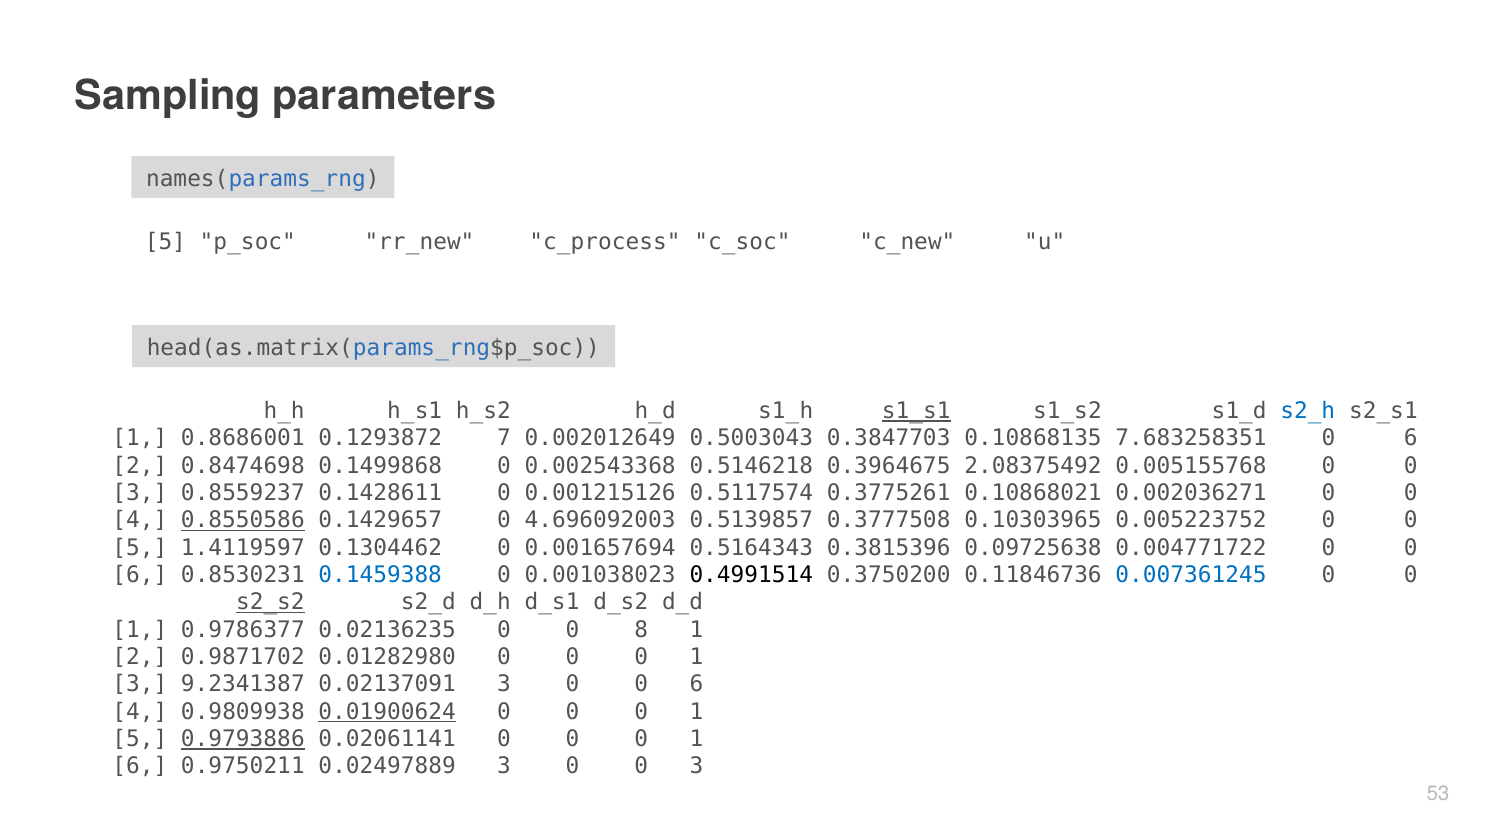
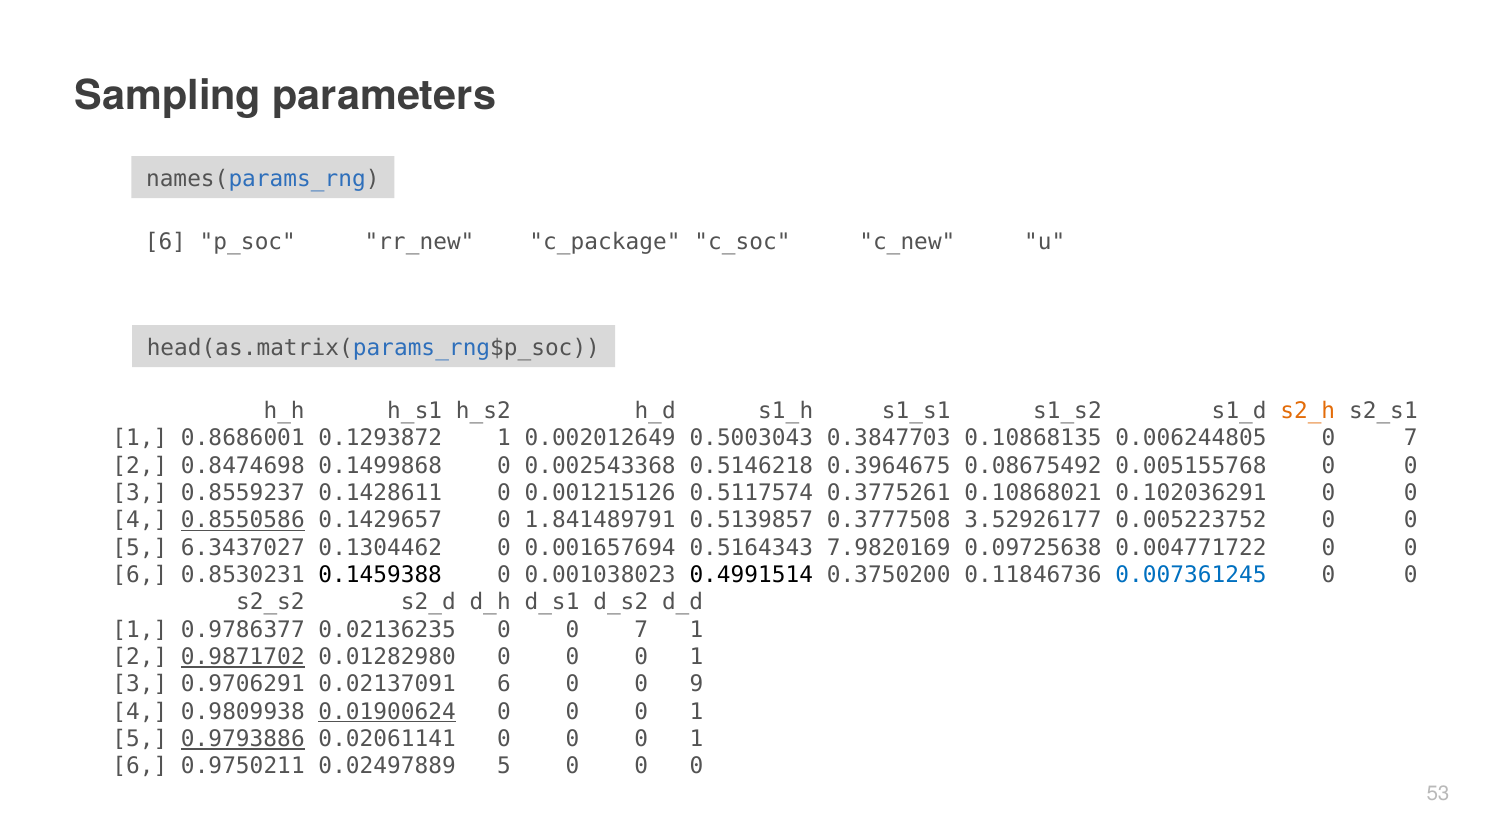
5 at (165, 242): 5 -> 6
c_process: c_process -> c_package
s1_s1 underline: present -> none
s2_h colour: blue -> orange
0.1293872 7: 7 -> 1
7.683258351: 7.683258351 -> 0.006244805
6 at (1411, 438): 6 -> 7
2.08375492: 2.08375492 -> 0.08675492
0.002036271: 0.002036271 -> 0.102036291
4.696092003: 4.696092003 -> 1.841489791
0.10303965: 0.10303965 -> 3.52926177
1.4119597: 1.4119597 -> 6.3437027
0.3815396: 0.3815396 -> 7.9820169
0.1459388 colour: blue -> black
s2_s2 underline: present -> none
0 0 8: 8 -> 7
0.9871702 underline: none -> present
9.2341387: 9.2341387 -> 0.9706291
0.02137091 3: 3 -> 6
6 at (696, 685): 6 -> 9
0.02497889 3: 3 -> 5
3 at (696, 767): 3 -> 0
